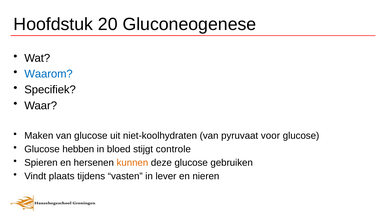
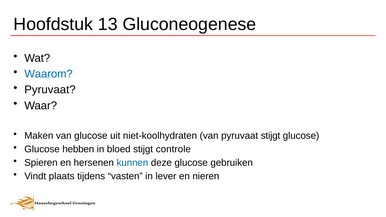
20: 20 -> 13
Specifiek at (50, 90): Specifiek -> Pyruvaat
pyruvaat voor: voor -> stijgt
kunnen colour: orange -> blue
